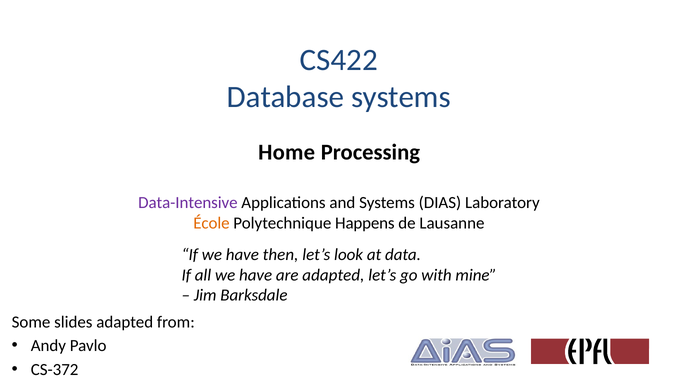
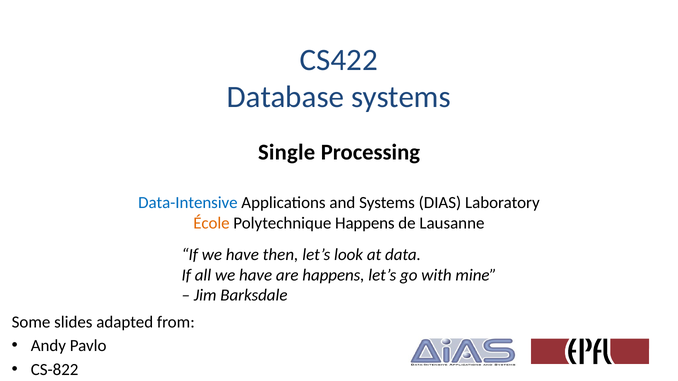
Home: Home -> Single
Data-Intensive colour: purple -> blue
are adapted: adapted -> happens
CS-372: CS-372 -> CS-822
